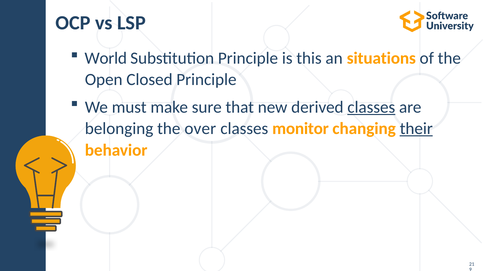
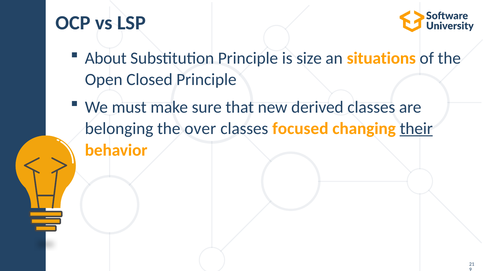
World: World -> About
this: this -> size
classes at (371, 107) underline: present -> none
monitor: monitor -> focused
